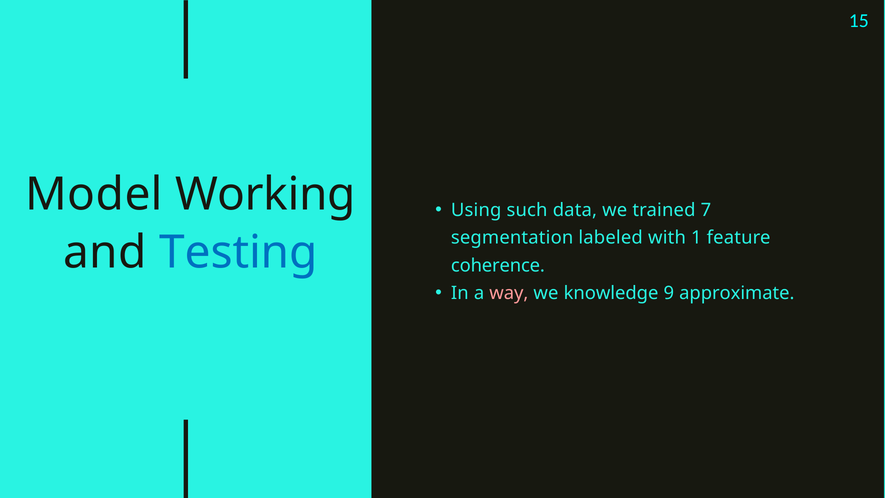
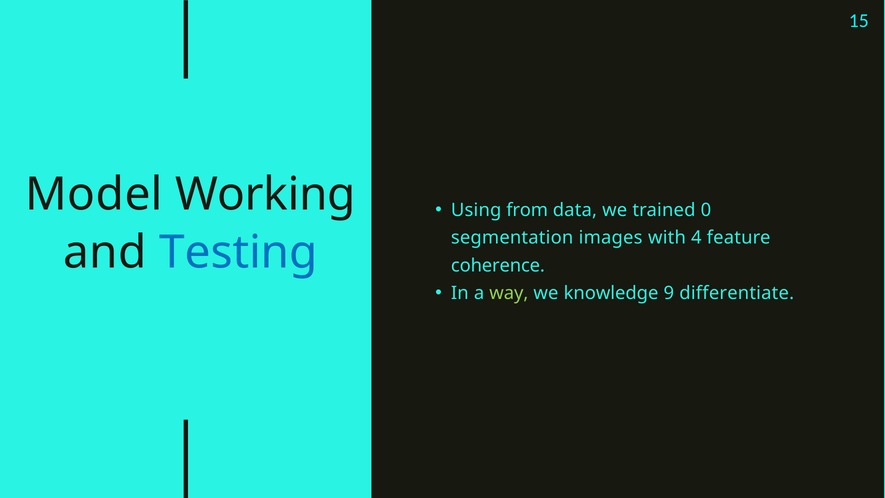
such: such -> from
7: 7 -> 0
labeled: labeled -> images
1: 1 -> 4
way colour: pink -> light green
approximate: approximate -> differentiate
